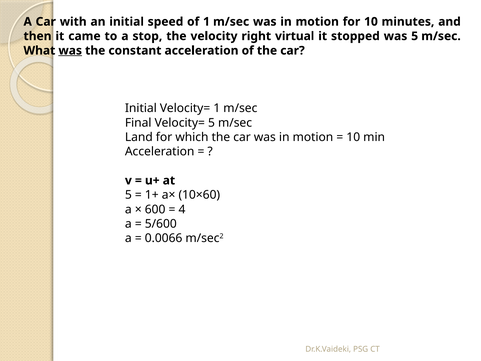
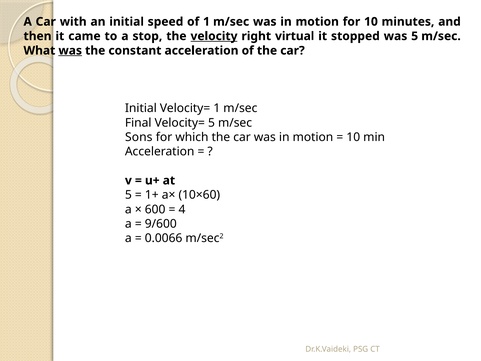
velocity underline: none -> present
Land: Land -> Sons
5/600: 5/600 -> 9/600
